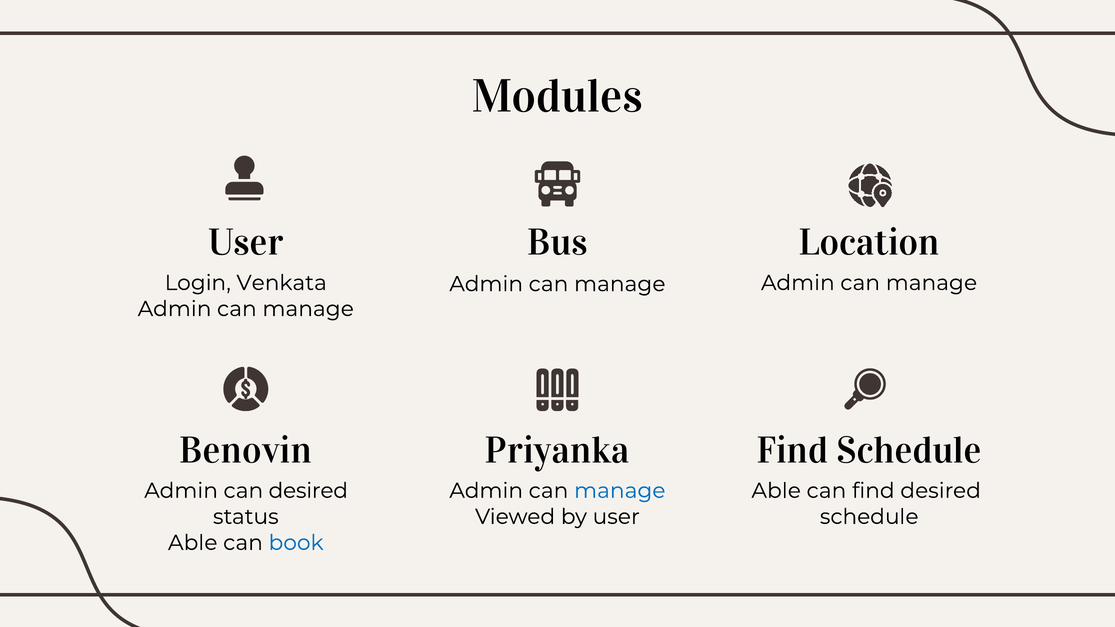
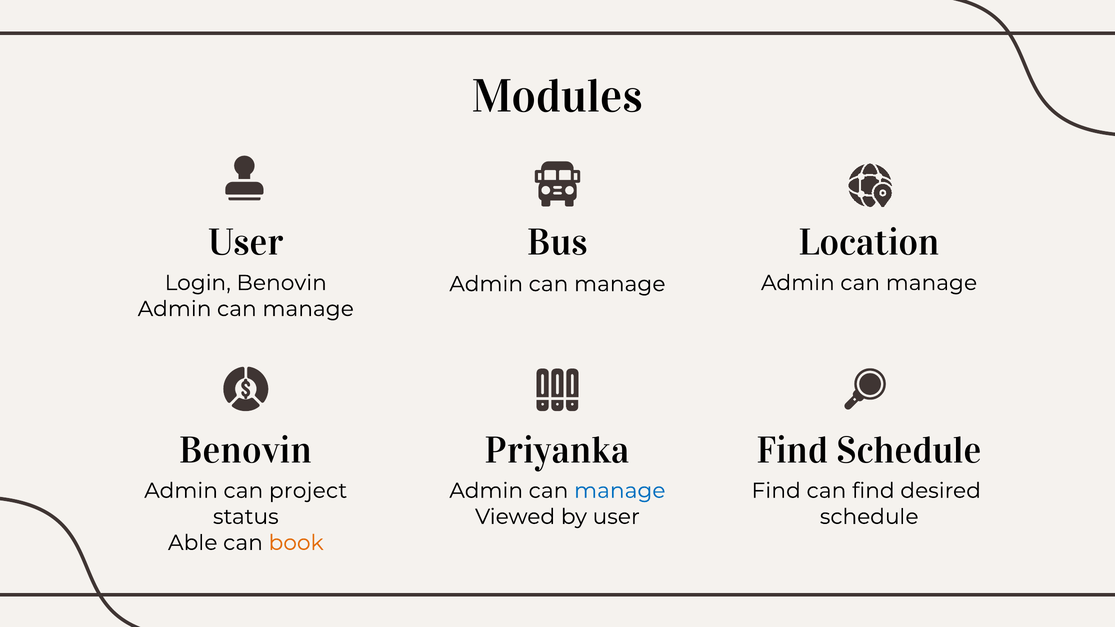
Login Venkata: Venkata -> Benovin
can desired: desired -> project
Able at (776, 491): Able -> Find
book colour: blue -> orange
